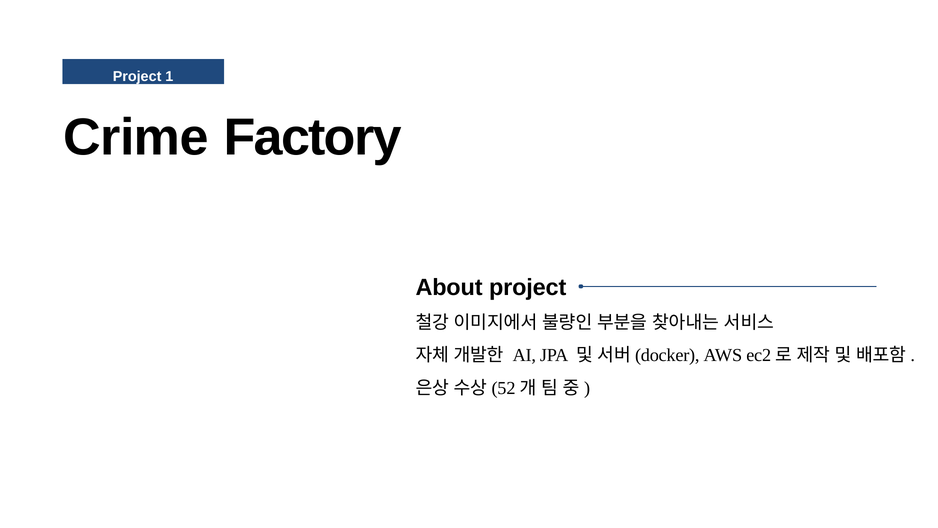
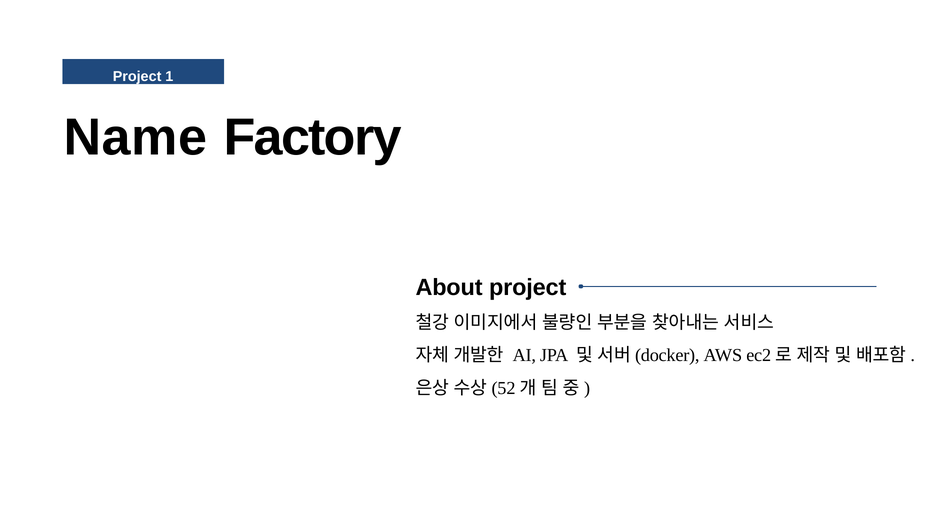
Crime: Crime -> Name
